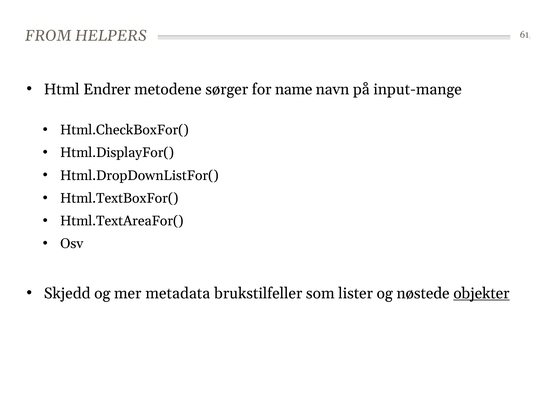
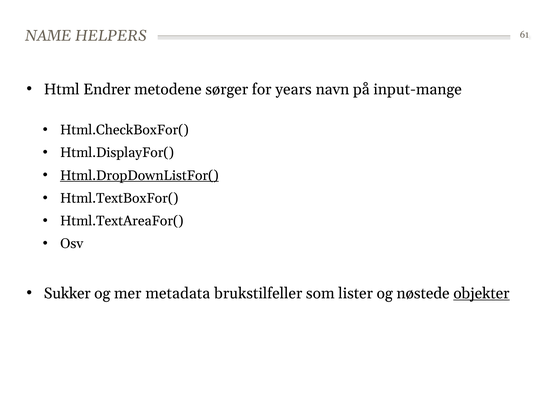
FROM: FROM -> NAME
name: name -> years
Html.DropDownListFor( underline: none -> present
Skjedd: Skjedd -> Sukker
